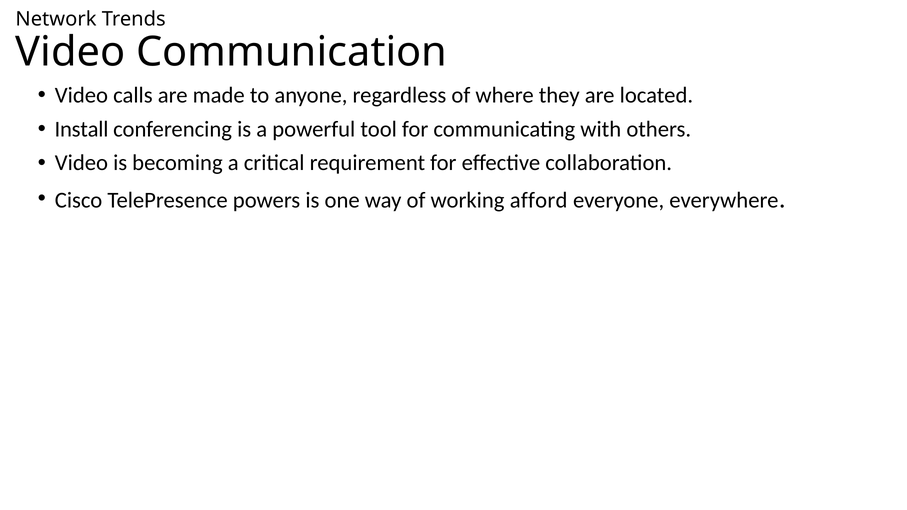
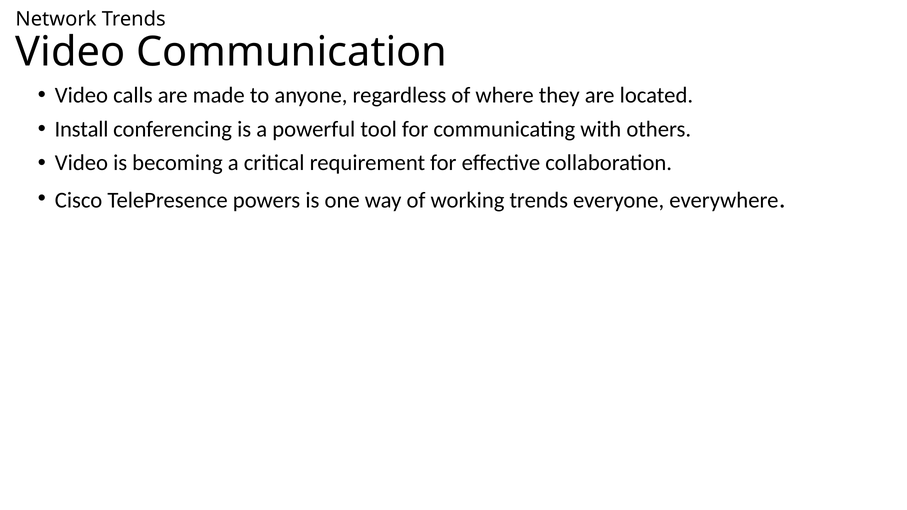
working afford: afford -> trends
